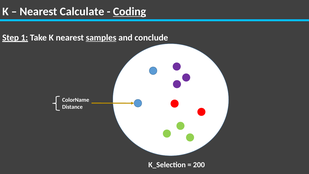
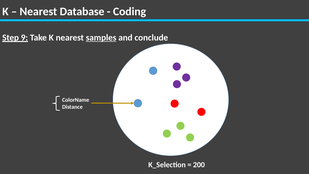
Calculate: Calculate -> Database
Coding underline: present -> none
1: 1 -> 9
